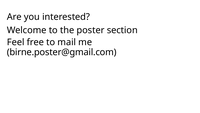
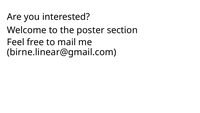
birne.poster@gmail.com: birne.poster@gmail.com -> birne.linear@gmail.com
